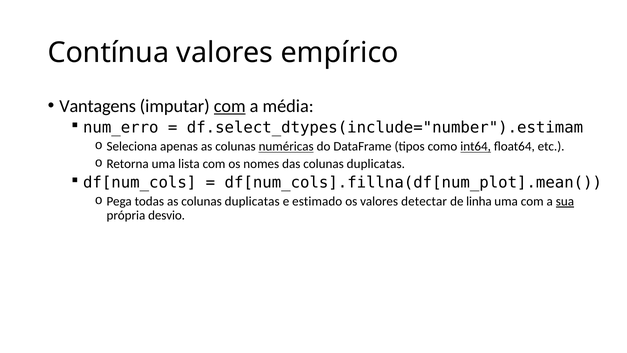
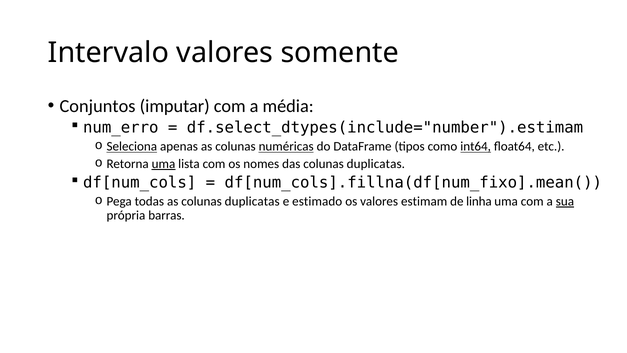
Contínua: Contínua -> Intervalo
empírico: empírico -> somente
Vantagens: Vantagens -> Conjuntos
com at (230, 106) underline: present -> none
Seleciona underline: none -> present
uma at (163, 164) underline: none -> present
df[num_cols].fillna(df[num_plot].mean(: df[num_cols].fillna(df[num_plot].mean( -> df[num_cols].fillna(df[num_fixo].mean(
detectar: detectar -> estimam
desvio: desvio -> barras
